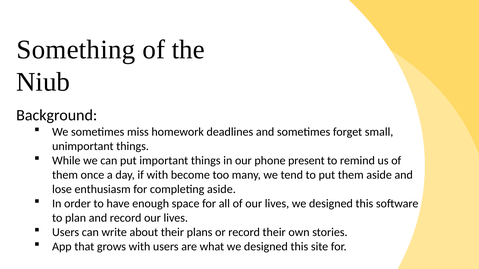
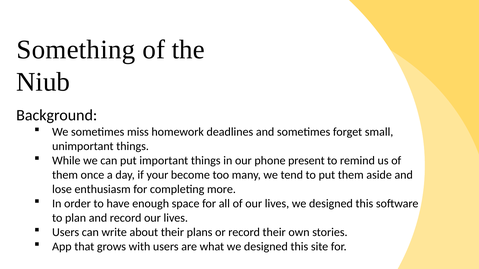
if with: with -> your
completing aside: aside -> more
